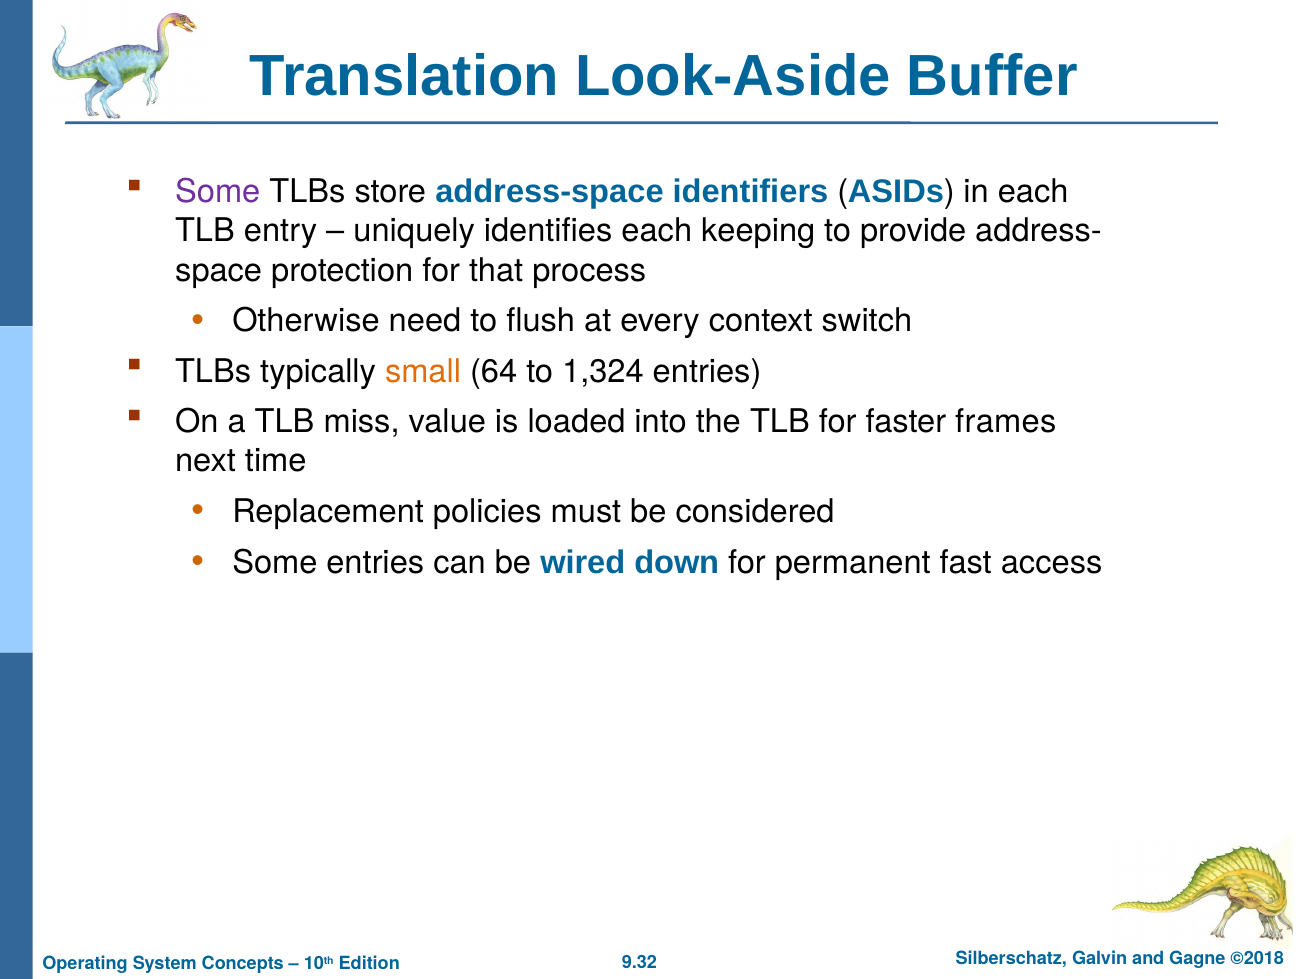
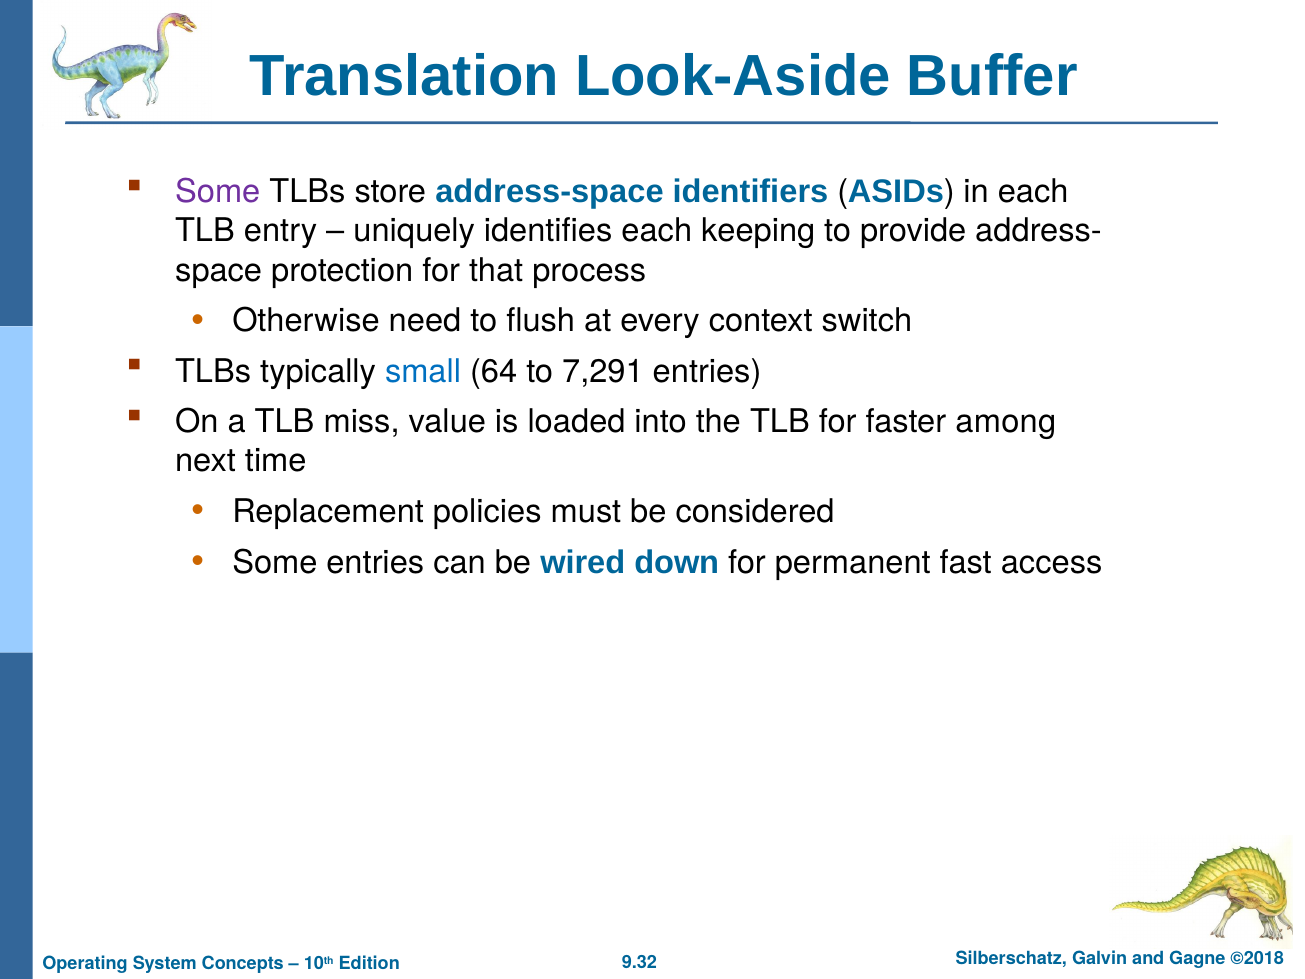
small colour: orange -> blue
1,324: 1,324 -> 7,291
frames: frames -> among
